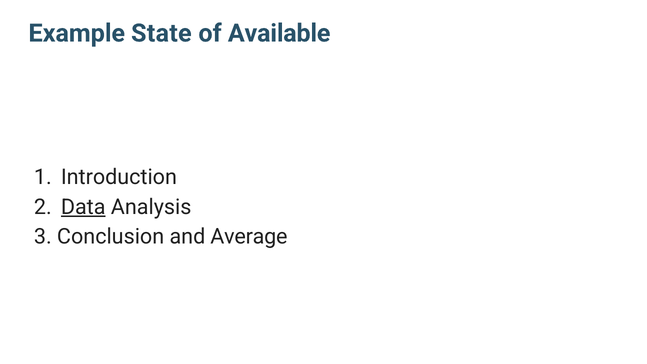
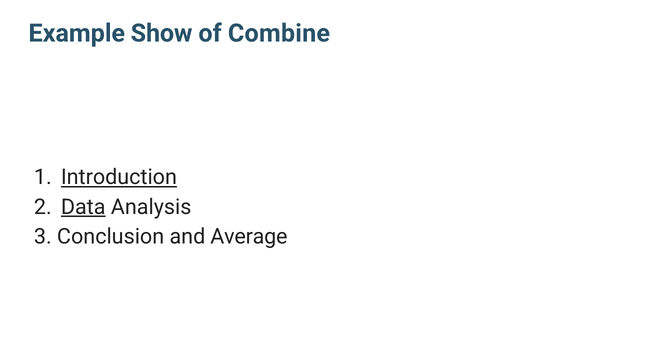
State: State -> Show
Available: Available -> Combine
Introduction underline: none -> present
